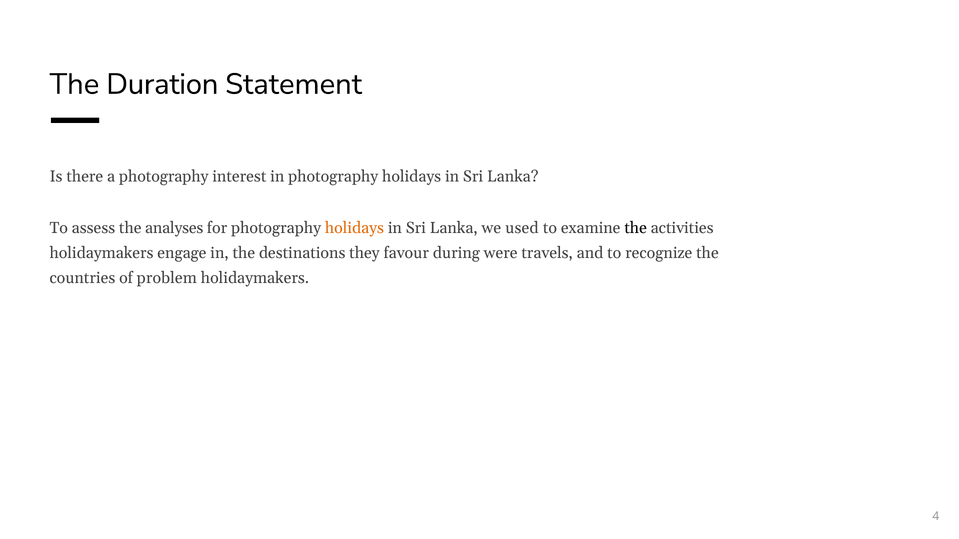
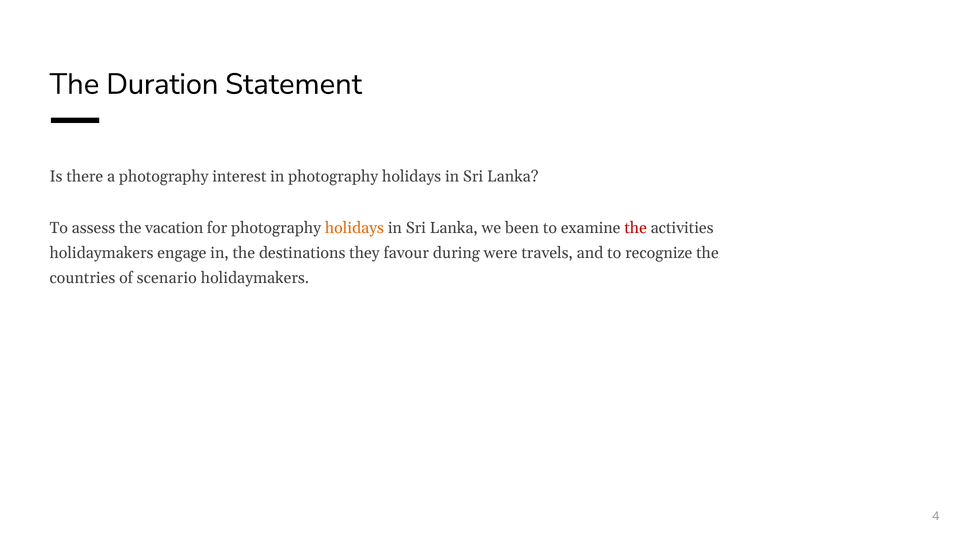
analyses: analyses -> vacation
used: used -> been
the at (636, 228) colour: black -> red
problem: problem -> scenario
